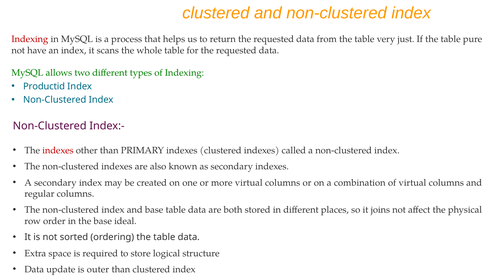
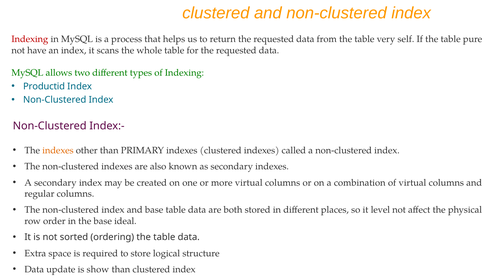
just: just -> self
indexes at (58, 151) colour: red -> orange
joins: joins -> level
outer: outer -> show
